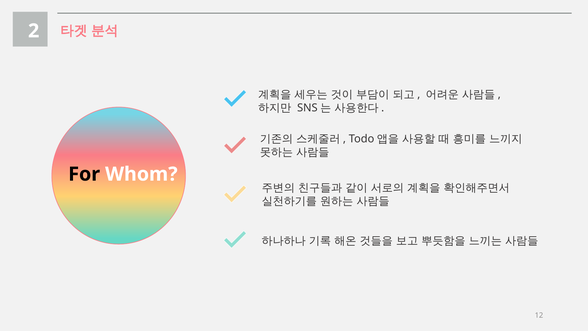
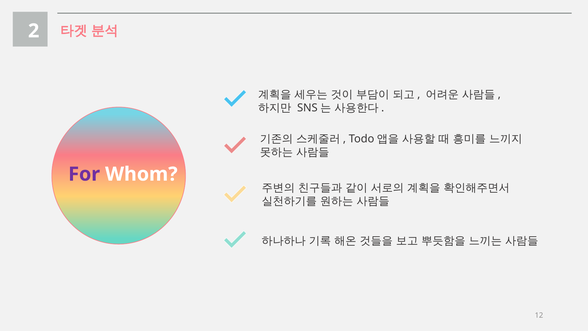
For colour: black -> purple
